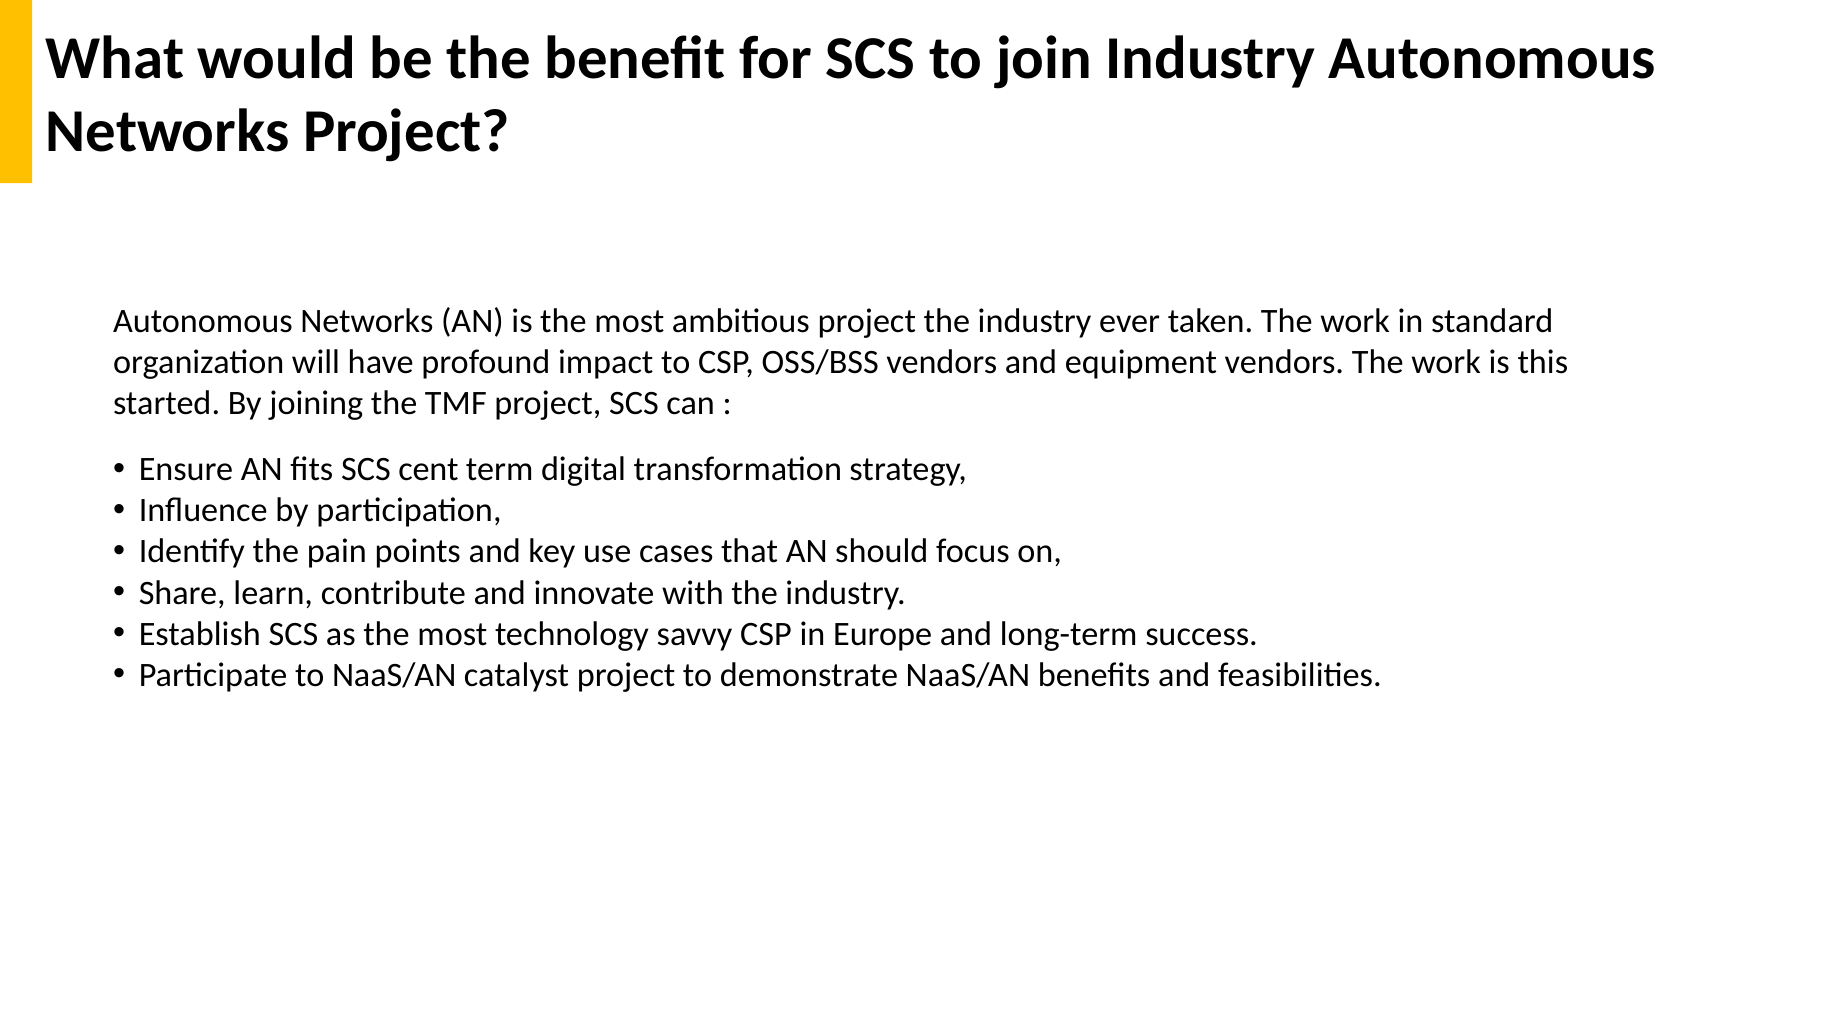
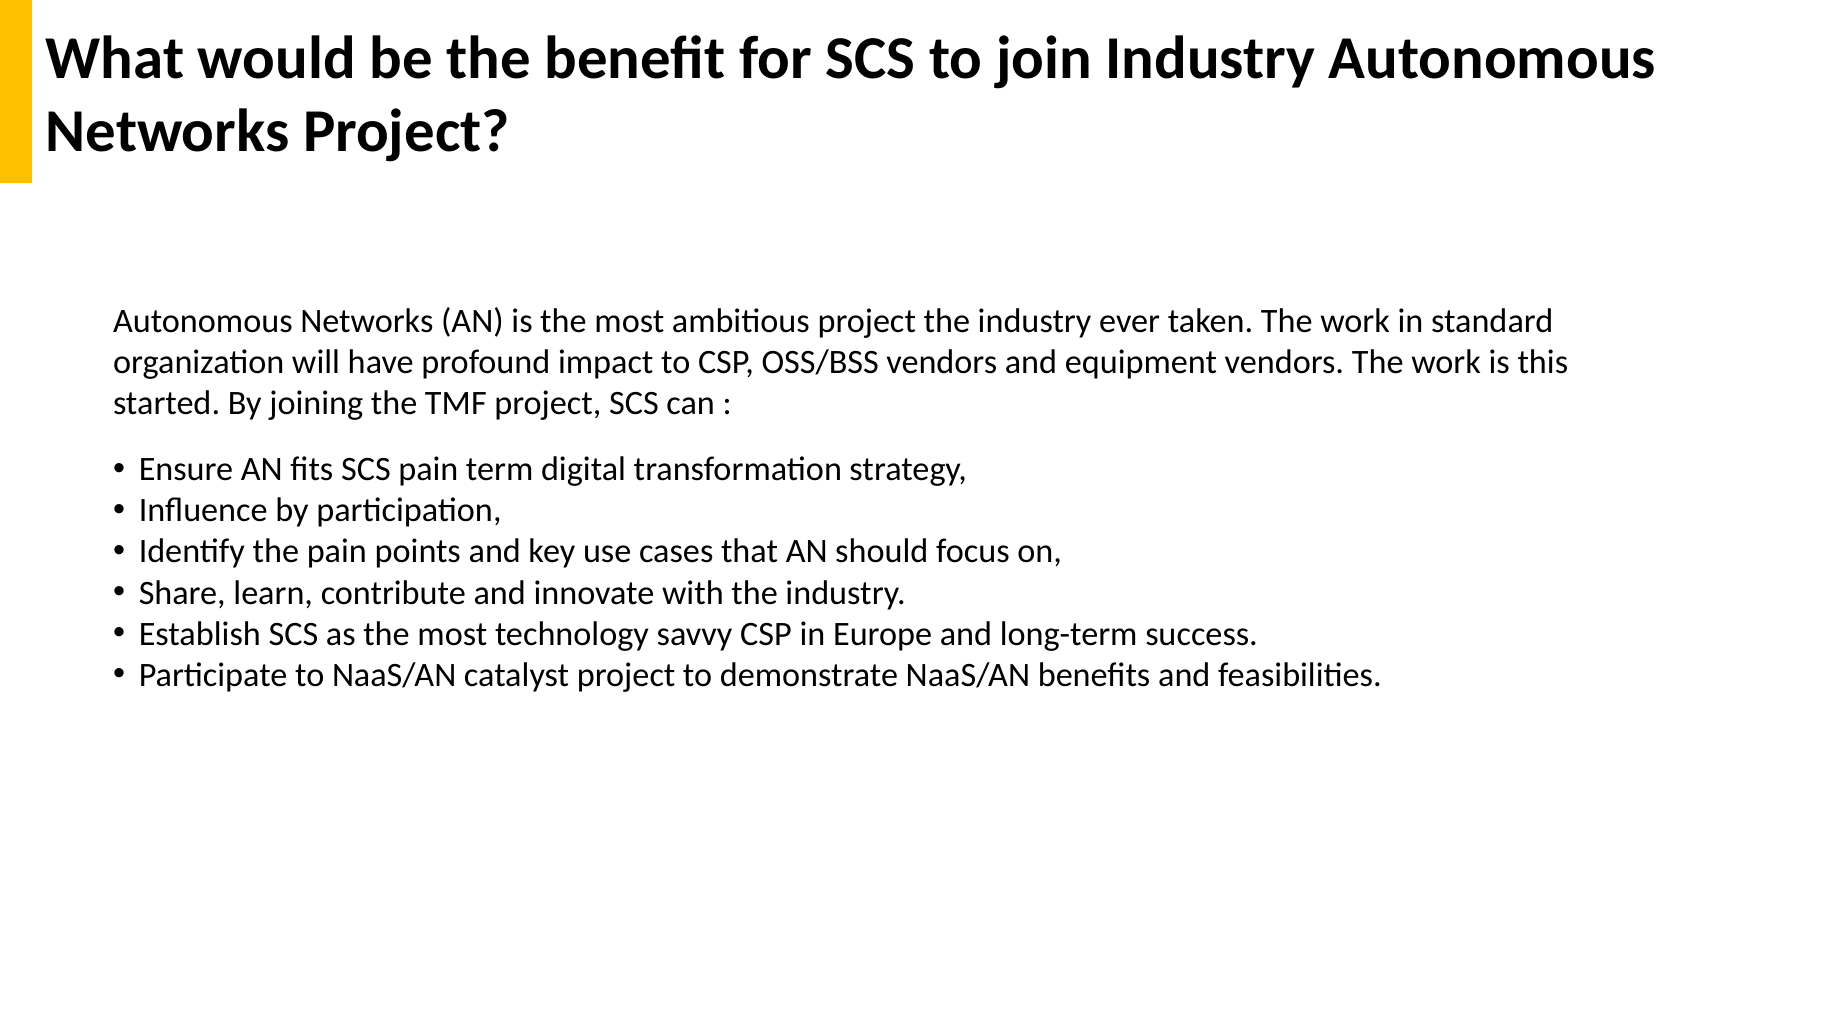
SCS cent: cent -> pain
